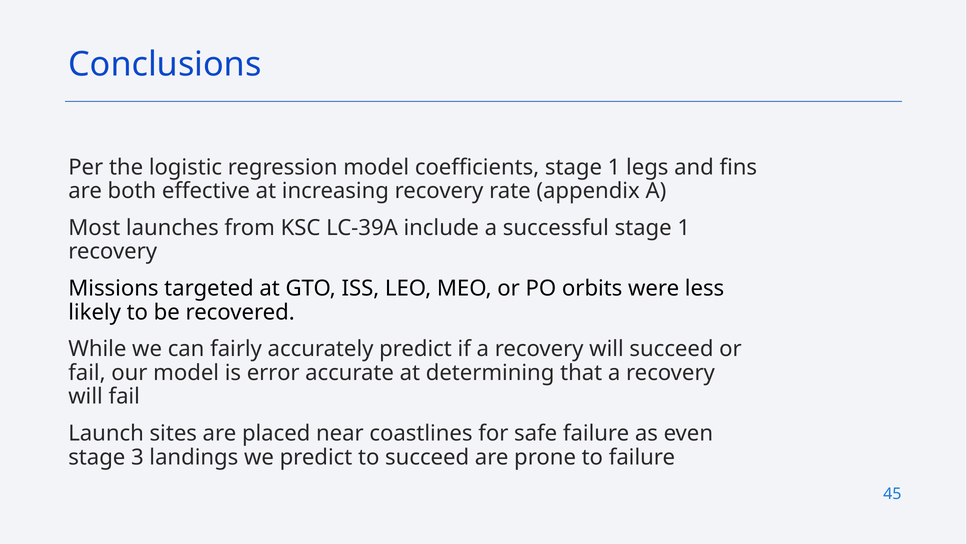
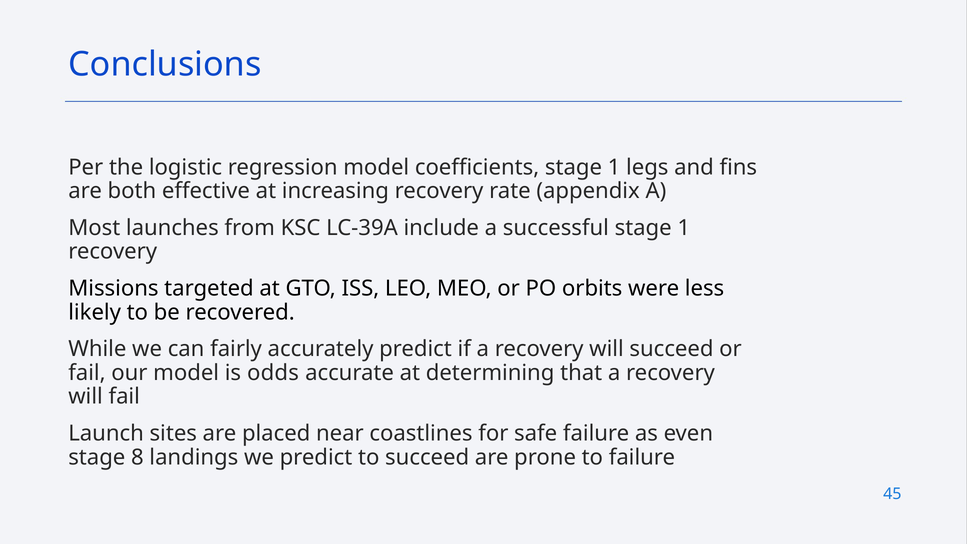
error: error -> odds
3: 3 -> 8
